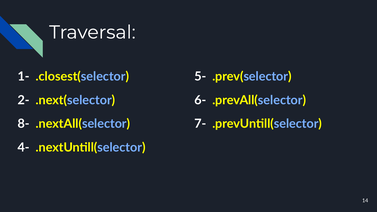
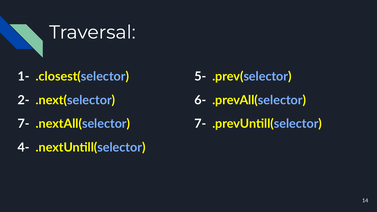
8- at (24, 124): 8- -> 7-
